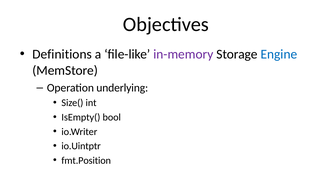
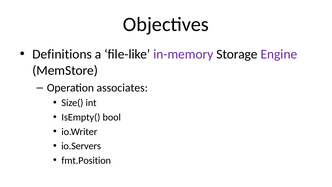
Engine colour: blue -> purple
underlying: underlying -> associates
io.Uintptr: io.Uintptr -> io.Servers
